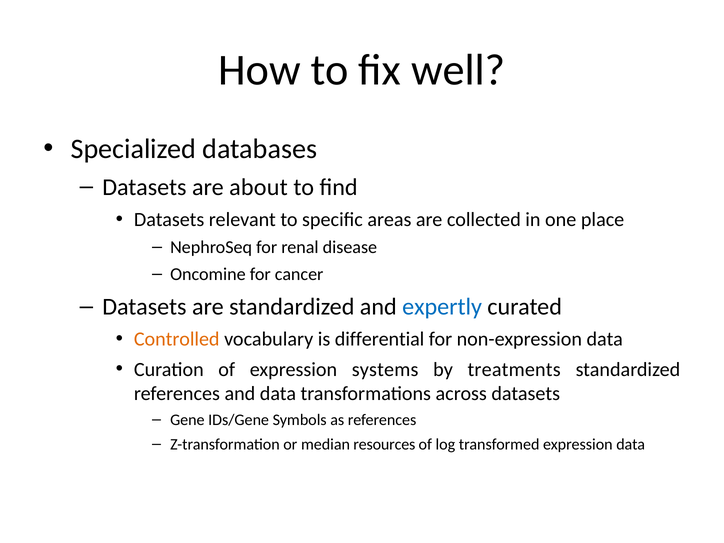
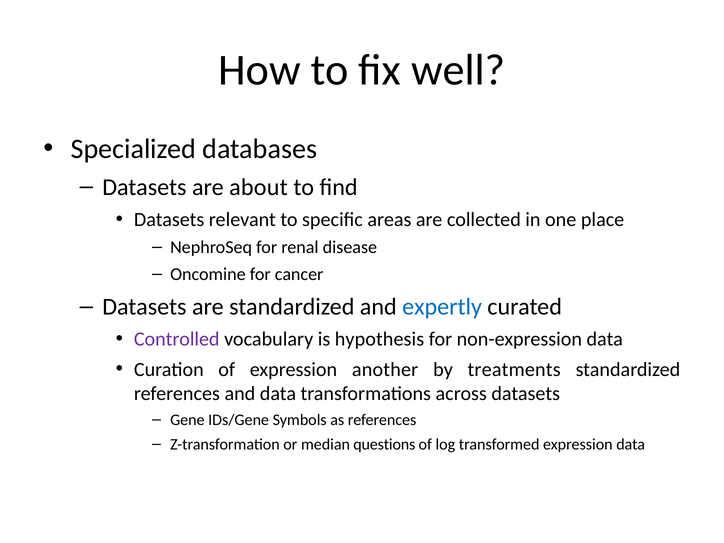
Controlled colour: orange -> purple
differential: differential -> hypothesis
systems: systems -> another
resources: resources -> questions
